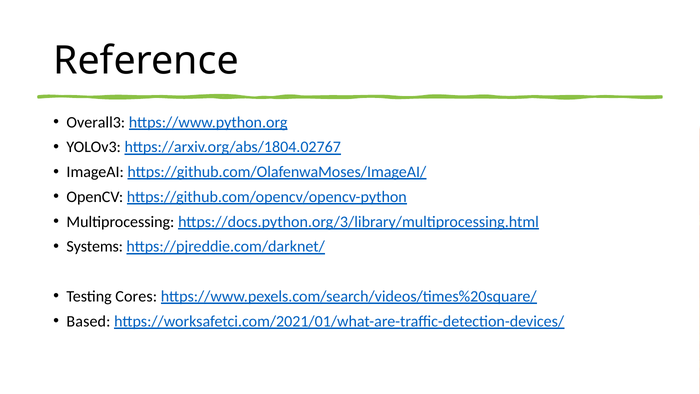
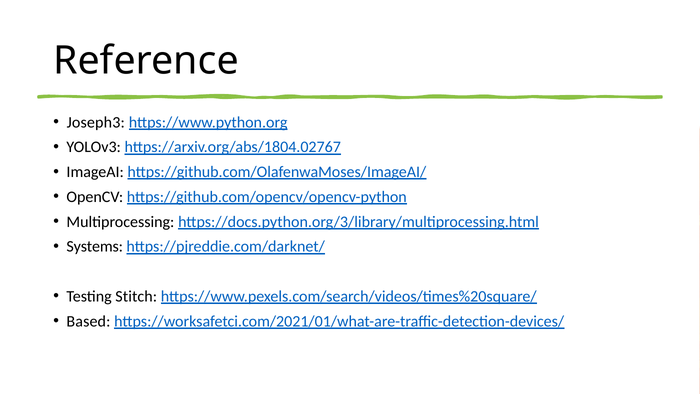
Overall3: Overall3 -> Joseph3
Cores: Cores -> Stitch
